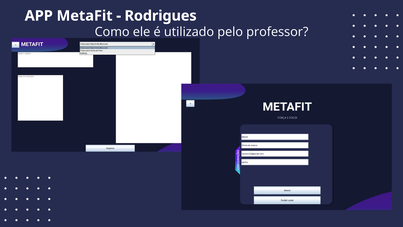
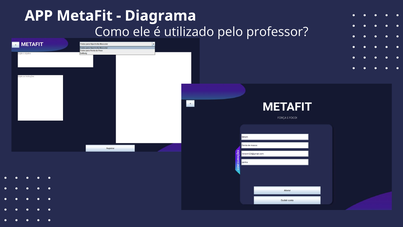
Rodrigues: Rodrigues -> Diagrama
